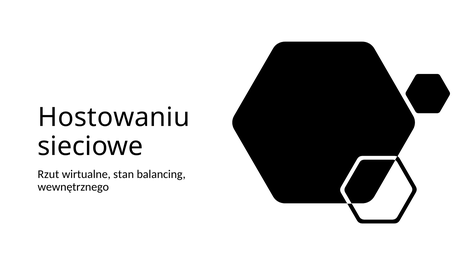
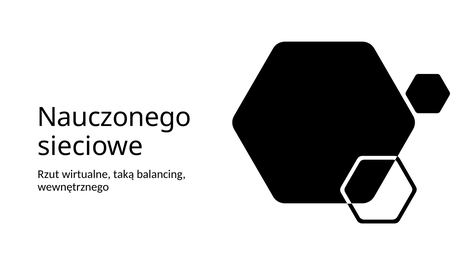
Hostowaniu: Hostowaniu -> Nauczonego
stan: stan -> taką
